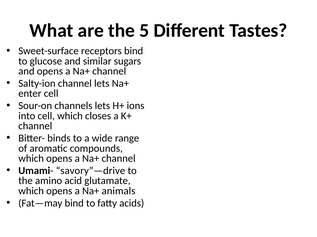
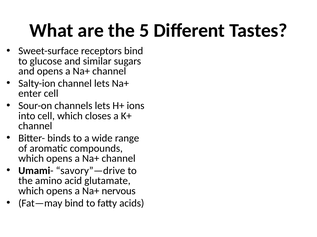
animals: animals -> nervous
